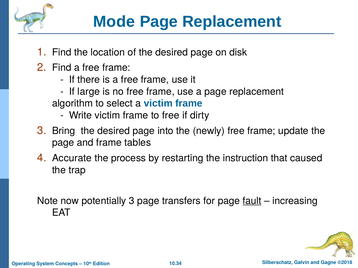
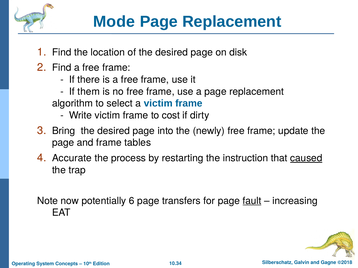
large: large -> them
to free: free -> cost
caused underline: none -> present
potentially 3: 3 -> 6
